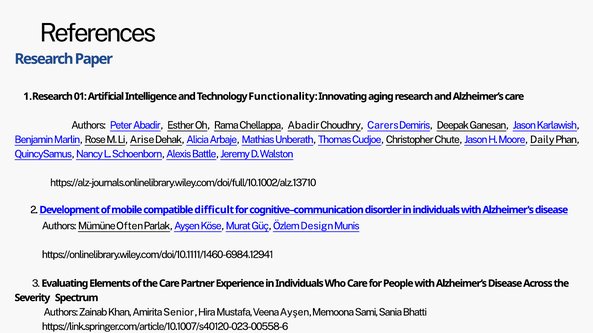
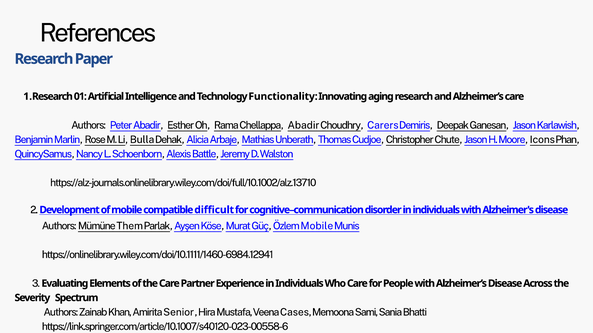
Arise: Arise -> Bulla
Daily: Daily -> Icons
Often: Often -> Them
Özlem Design: Design -> Mobile
Veena Ayşen: Ayşen -> Cases
